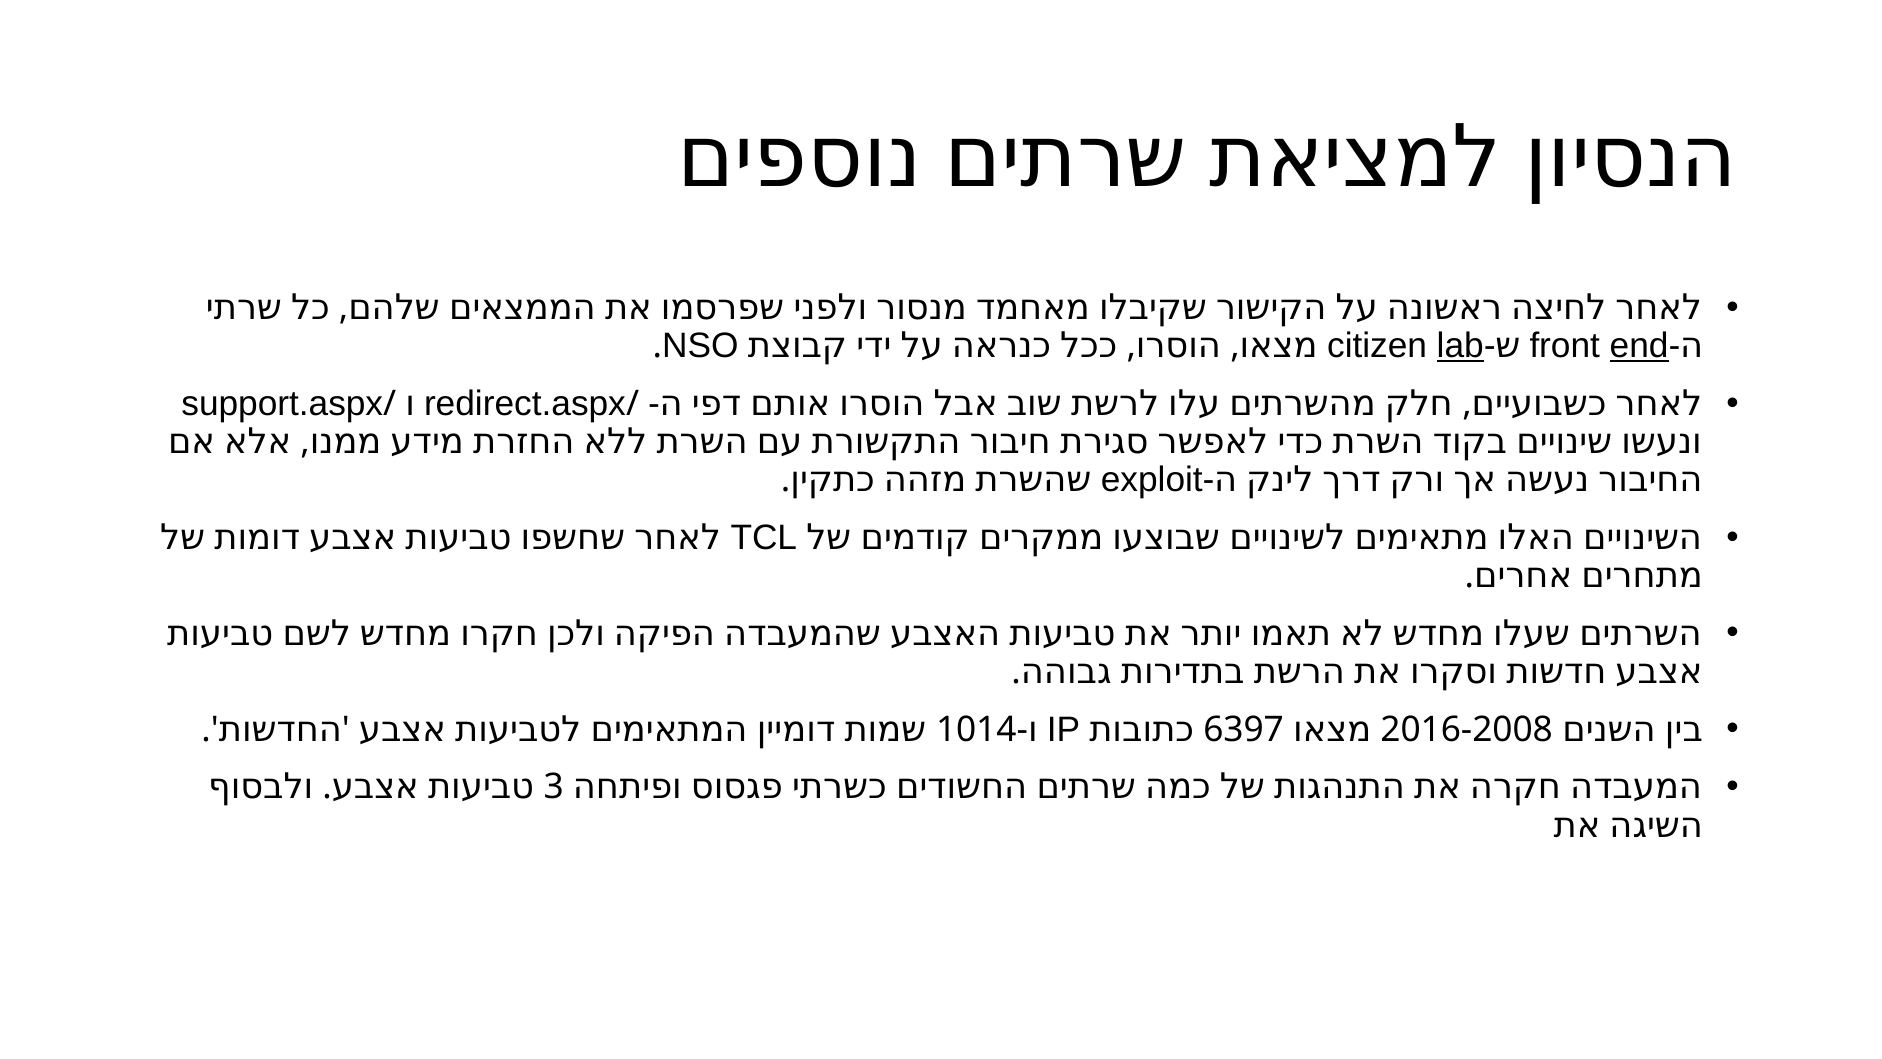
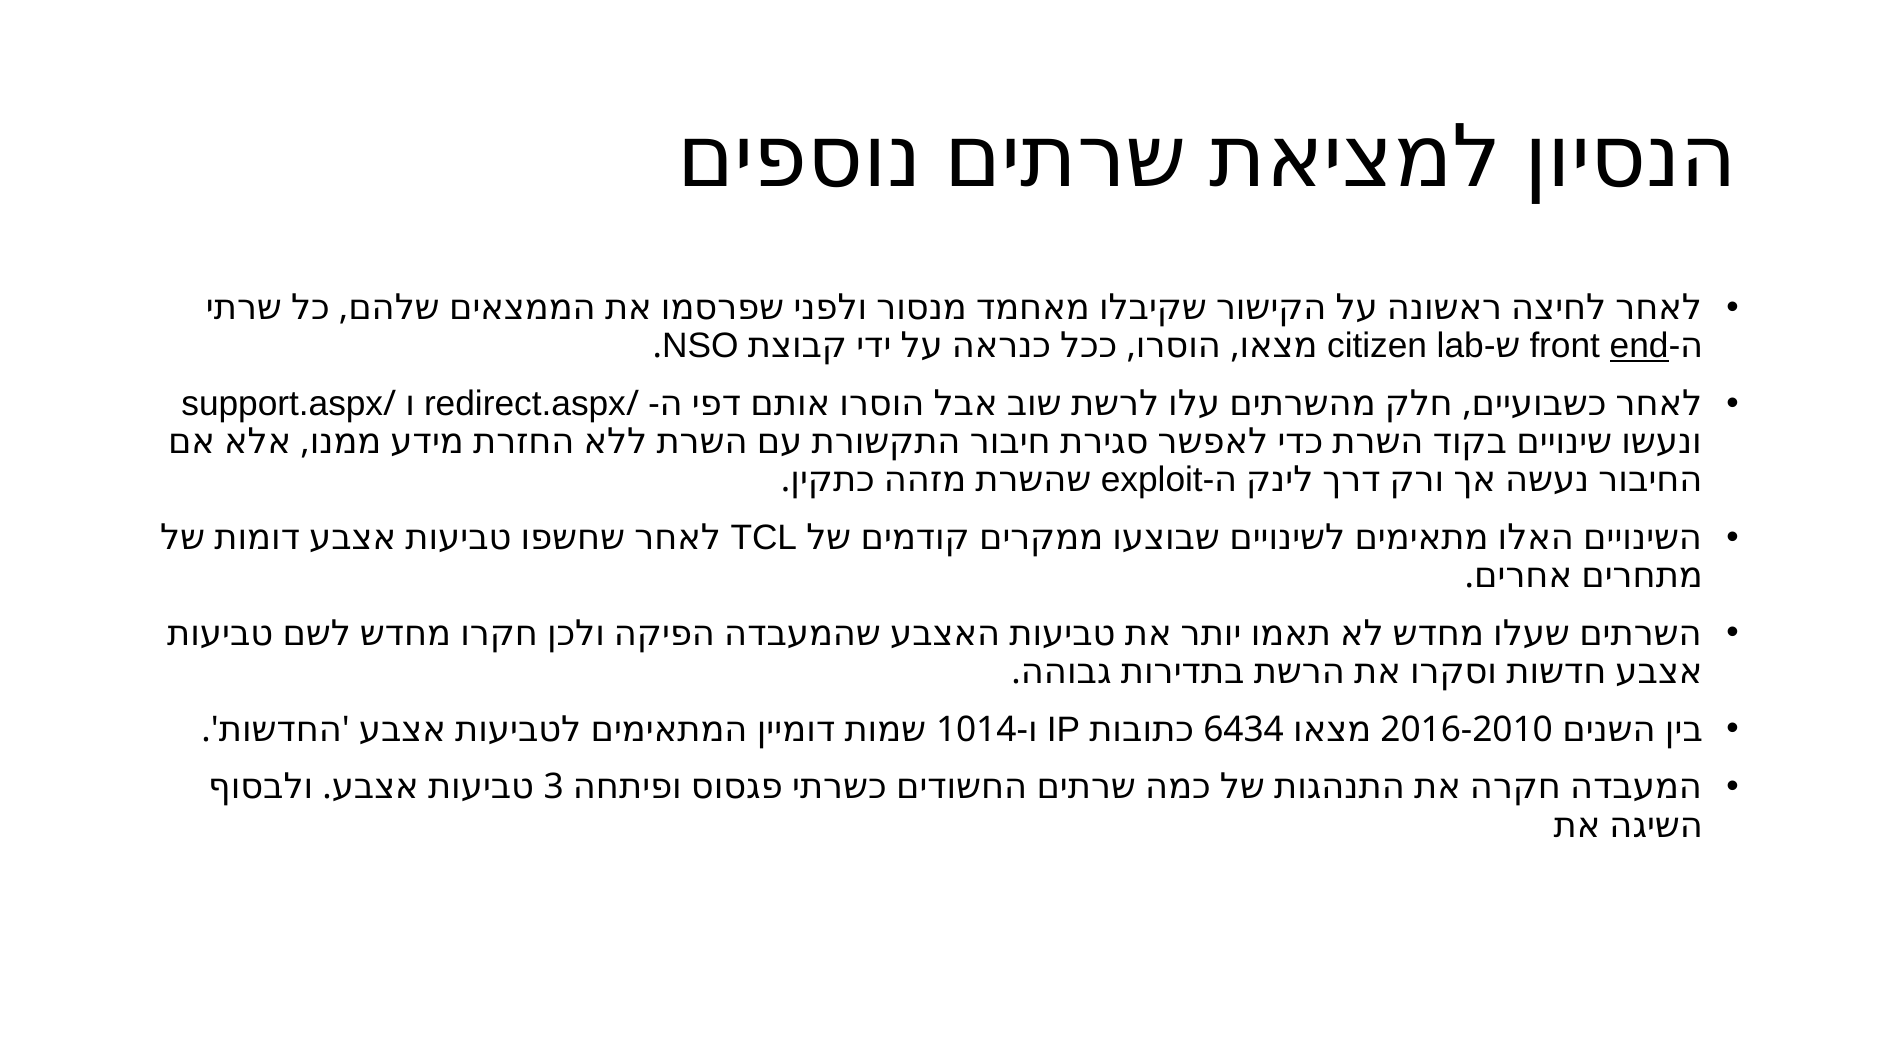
lab underline: present -> none
6397: 6397 -> 6434
2016-2008: 2016-2008 -> 2016-2010
